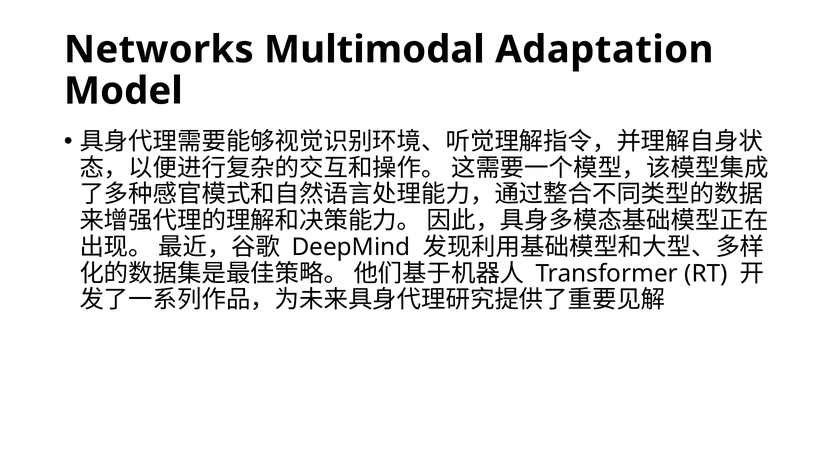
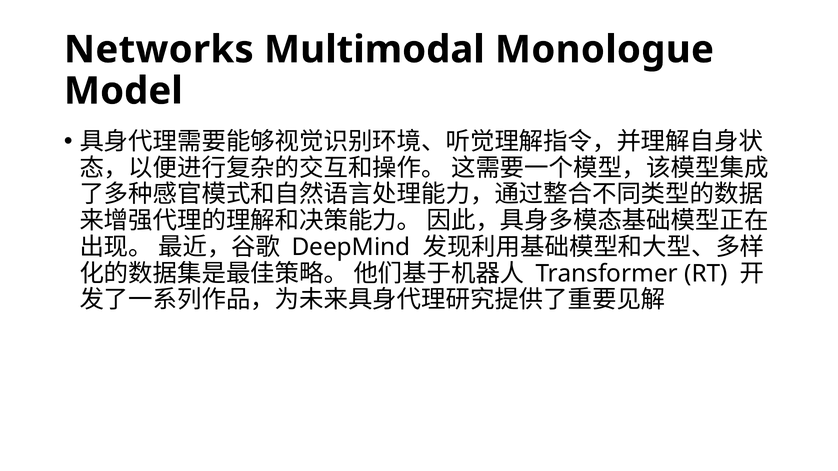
Adaptation: Adaptation -> Monologue
